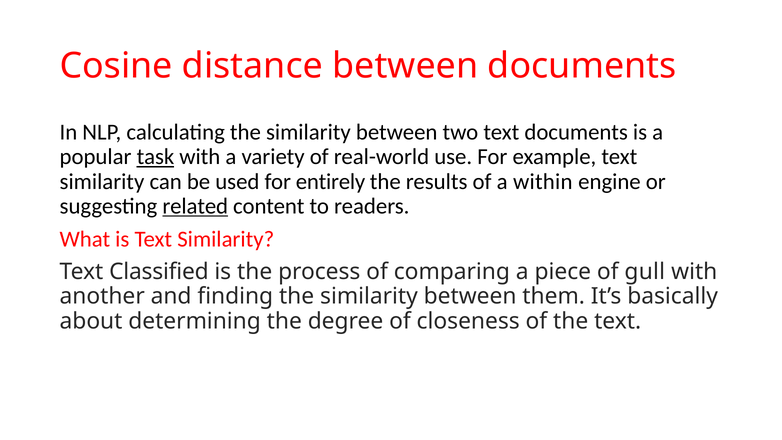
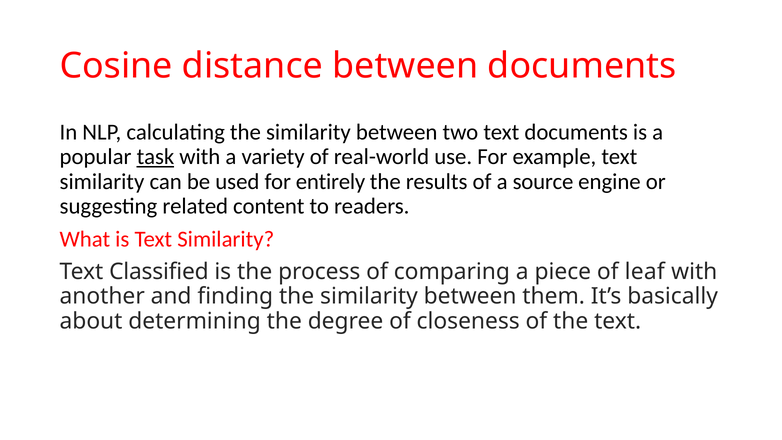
within: within -> source
related underline: present -> none
gull: gull -> leaf
